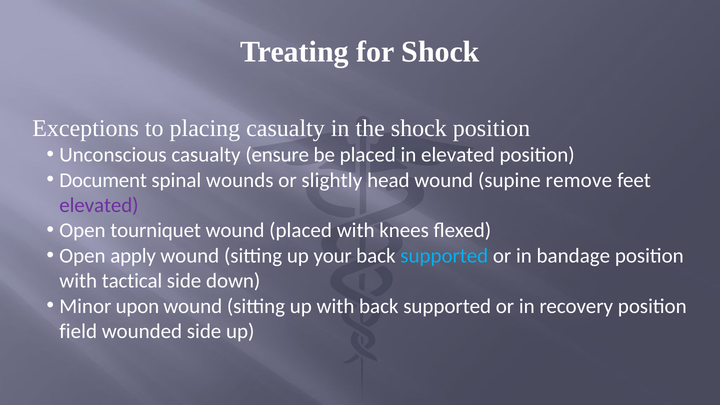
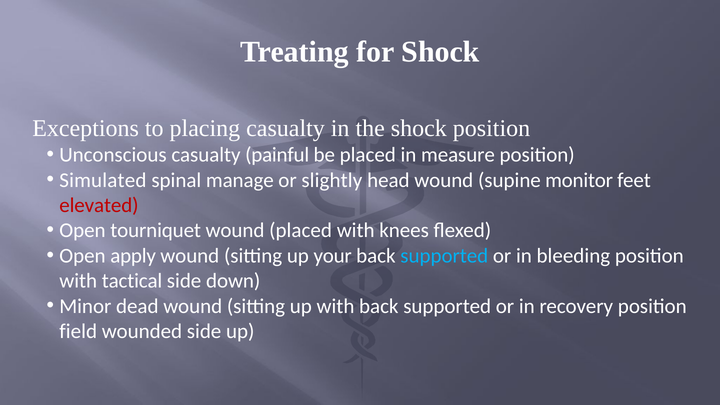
ensure: ensure -> painful
in elevated: elevated -> measure
Document: Document -> Simulated
wounds: wounds -> manage
remove: remove -> monitor
elevated at (99, 205) colour: purple -> red
bandage: bandage -> bleeding
upon: upon -> dead
